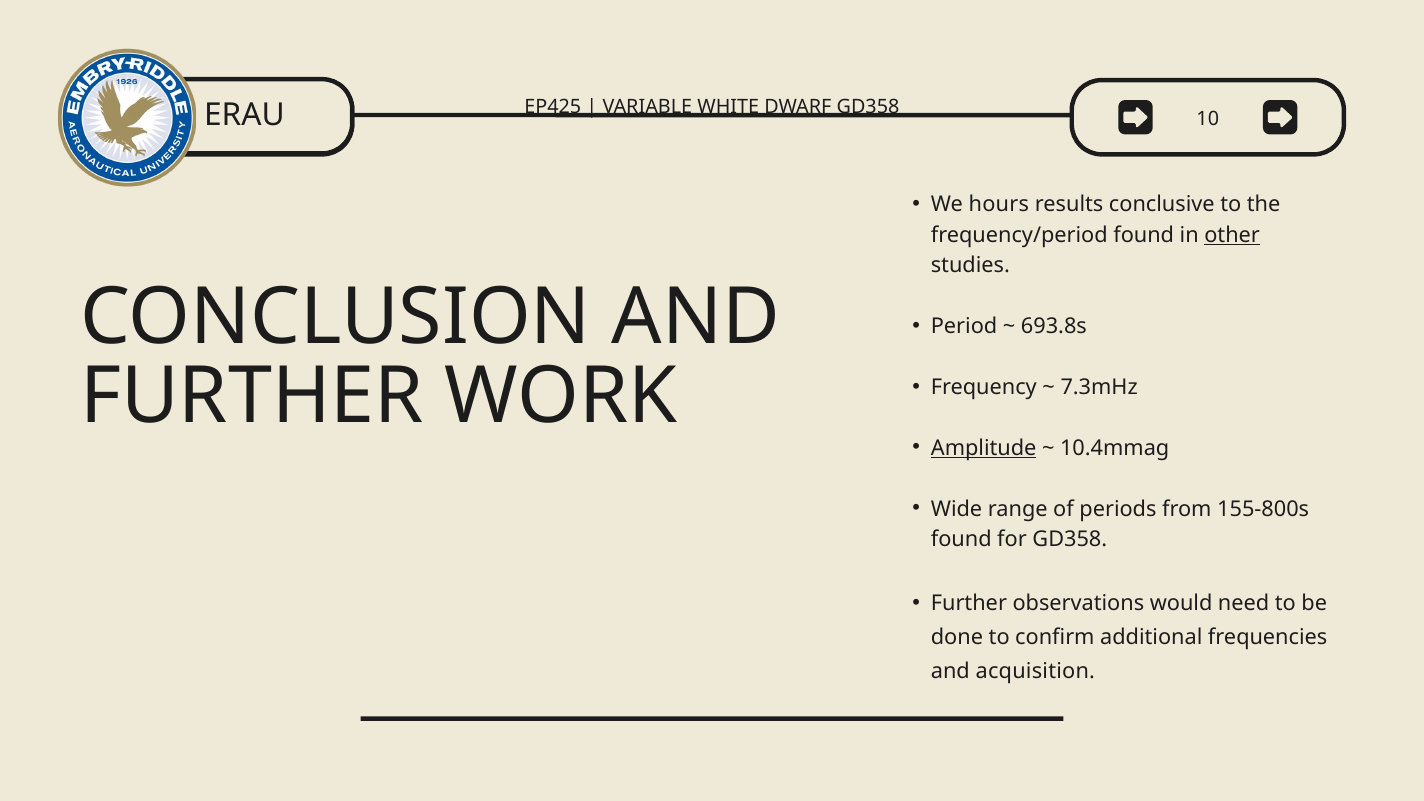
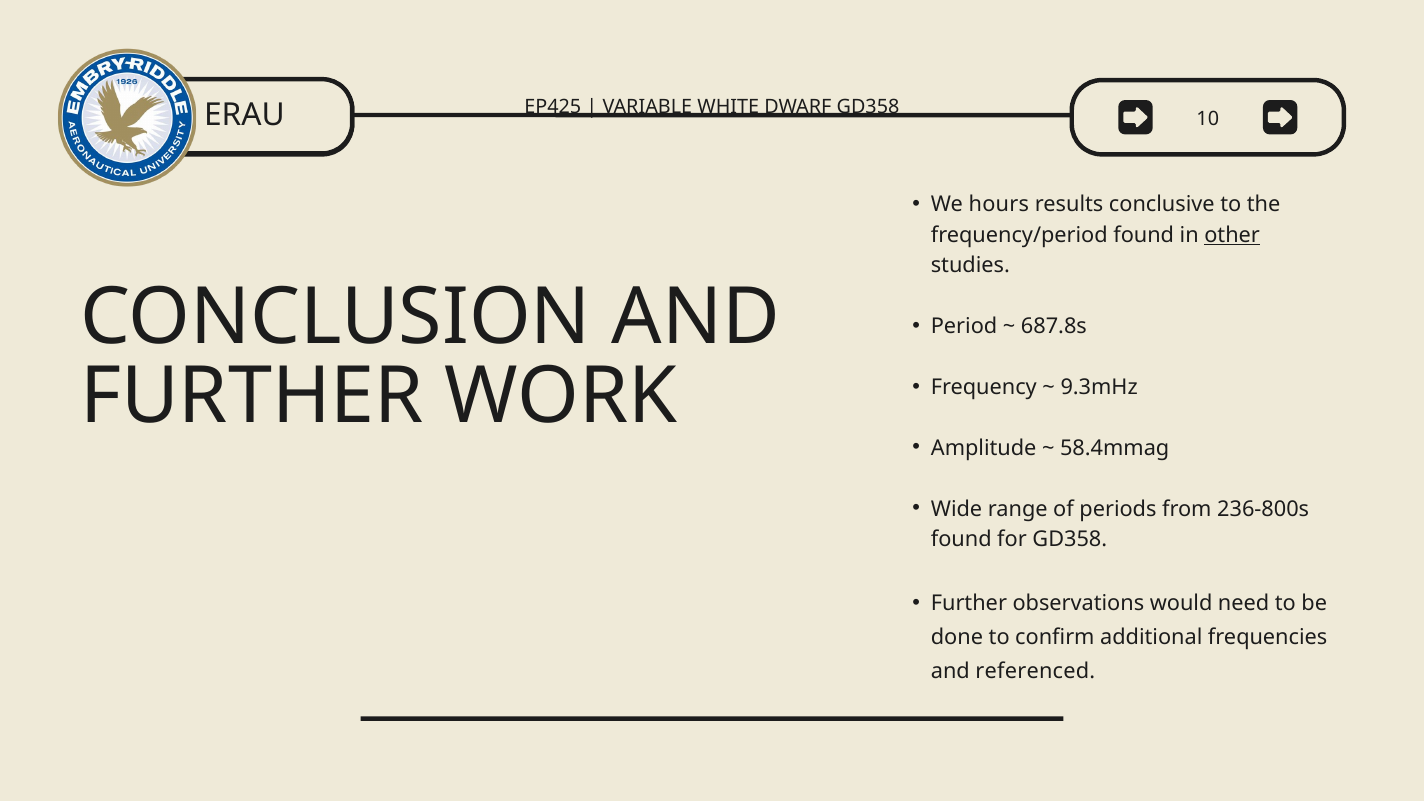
693.8s: 693.8s -> 687.8s
7.3mHz: 7.3mHz -> 9.3mHz
Amplitude underline: present -> none
10.4mmag: 10.4mmag -> 58.4mmag
155-800s: 155-800s -> 236-800s
acquisition: acquisition -> referenced
